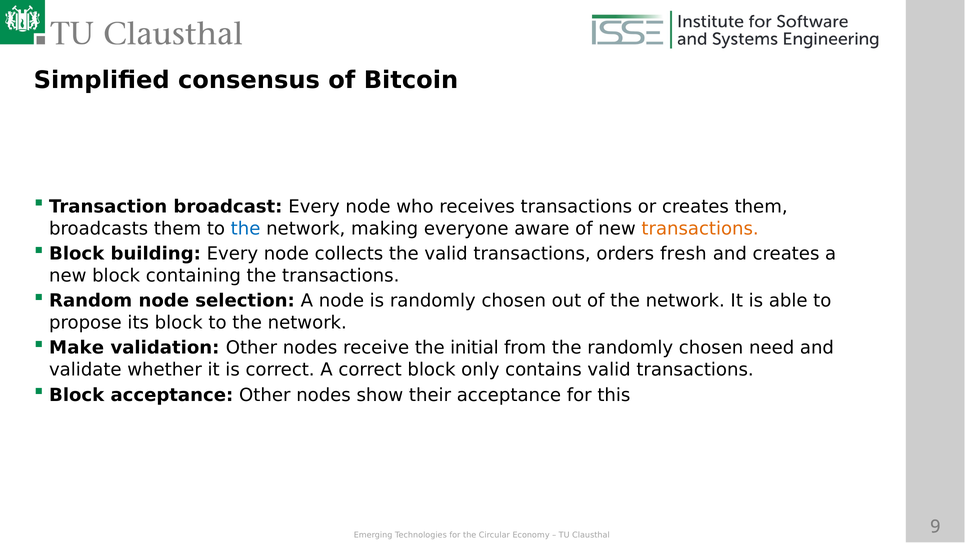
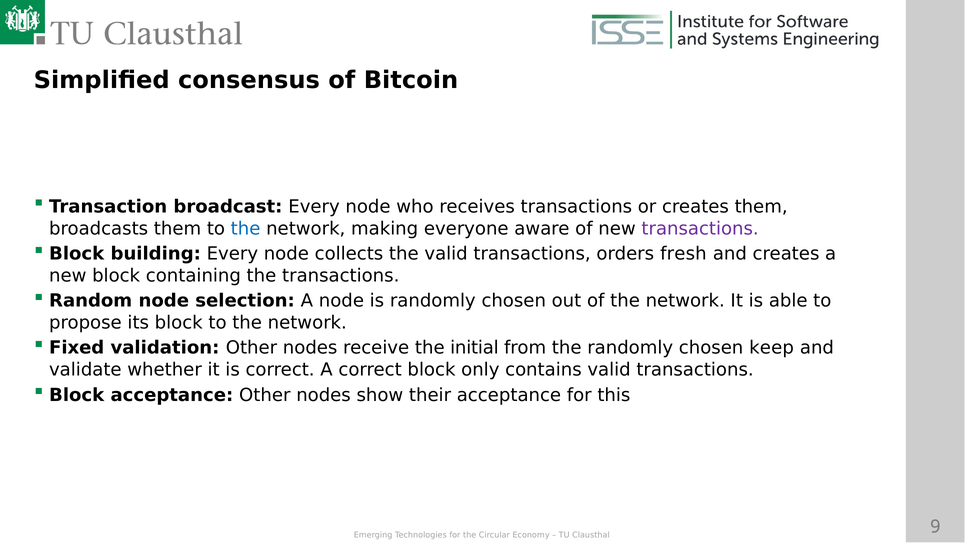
transactions at (700, 228) colour: orange -> purple
Make: Make -> Fixed
need: need -> keep
